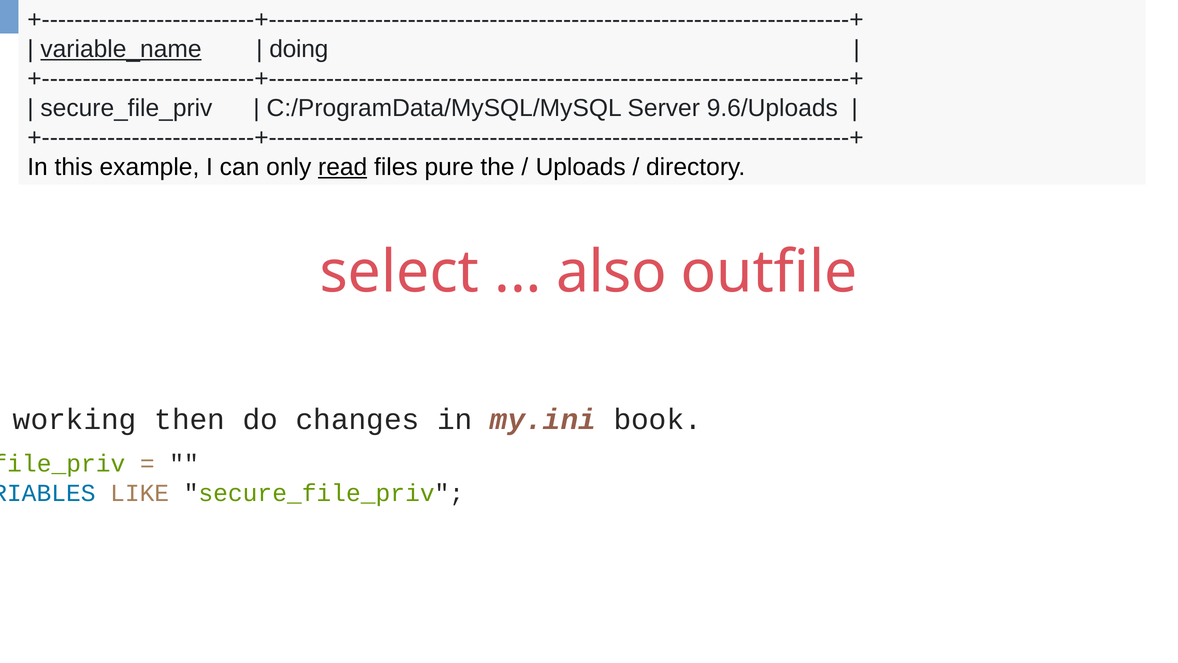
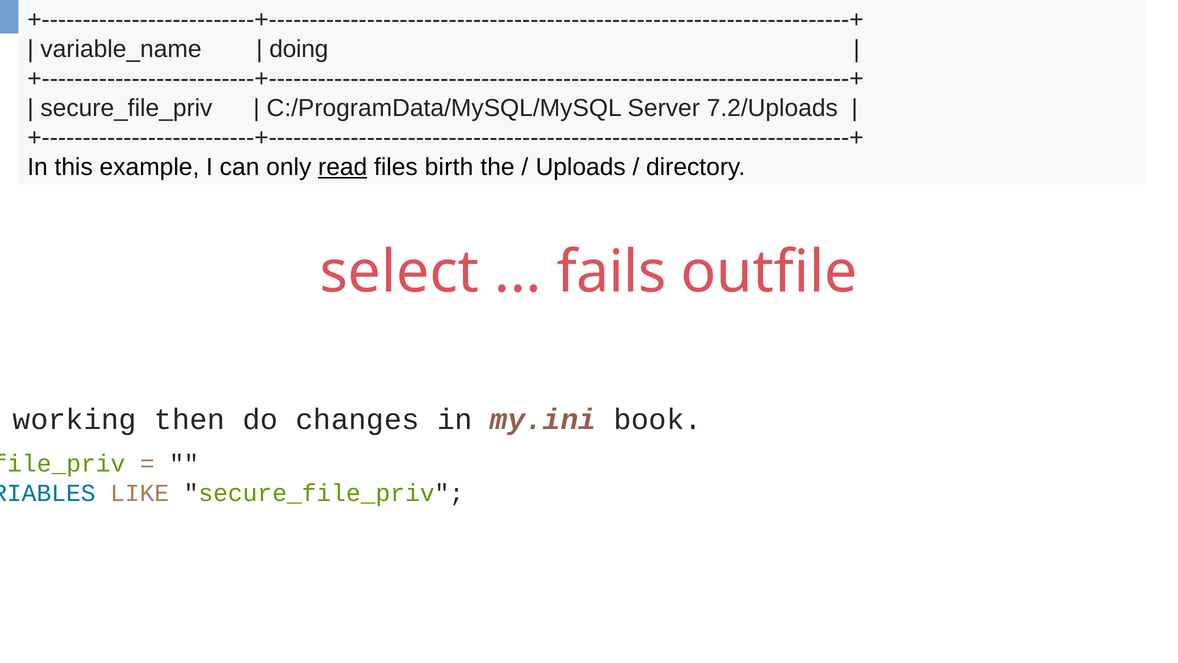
variable_name underline: present -> none
9.6/Uploads: 9.6/Uploads -> 7.2/Uploads
pure: pure -> birth
also: also -> fails
